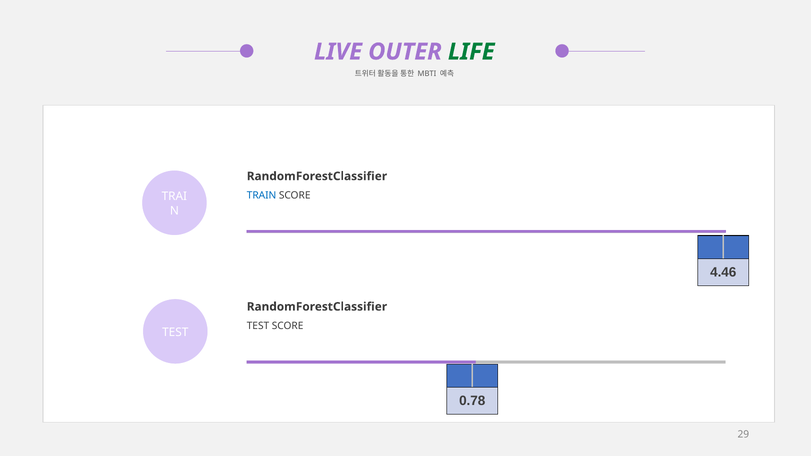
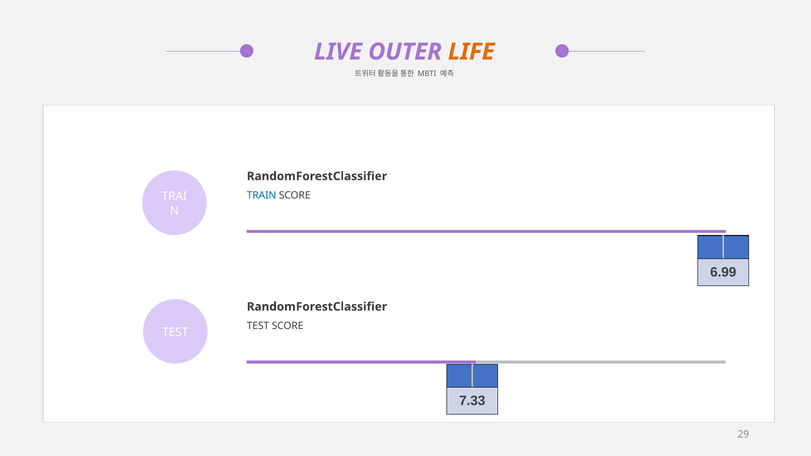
LIFE colour: green -> orange
4.46: 4.46 -> 6.99
0.78: 0.78 -> 7.33
